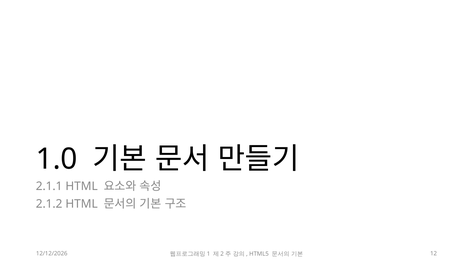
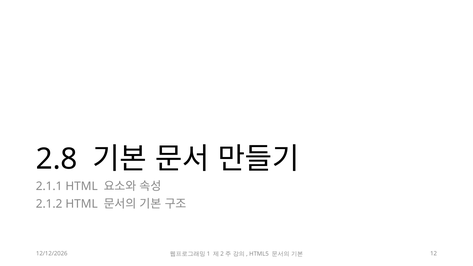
1.0: 1.0 -> 2.8
